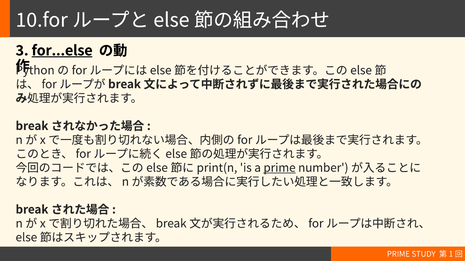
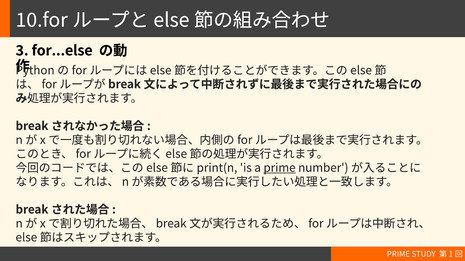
for...else underline: present -> none
